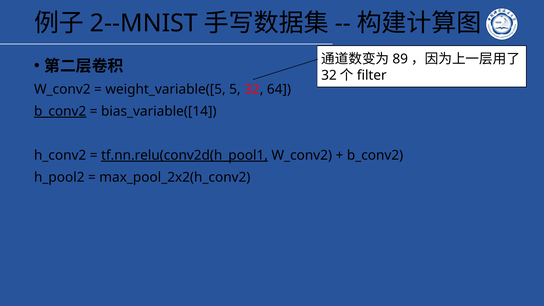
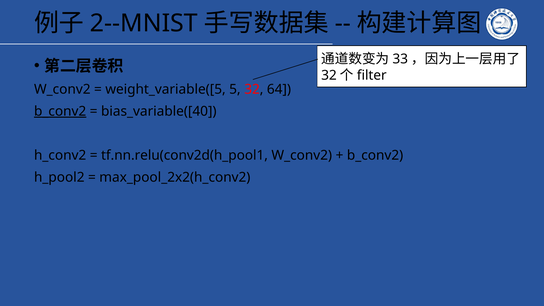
89: 89 -> 33
bias_variable([14: bias_variable([14 -> bias_variable([40
tf.nn.relu(conv2d(h_pool1 underline: present -> none
